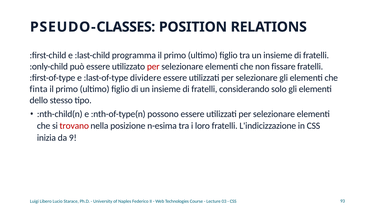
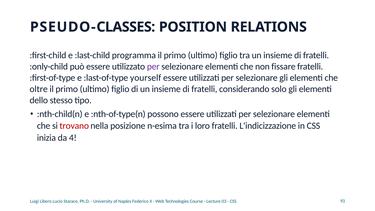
per at (153, 67) colour: red -> purple
dividere: dividere -> yourself
finta: finta -> oltre
9: 9 -> 4
